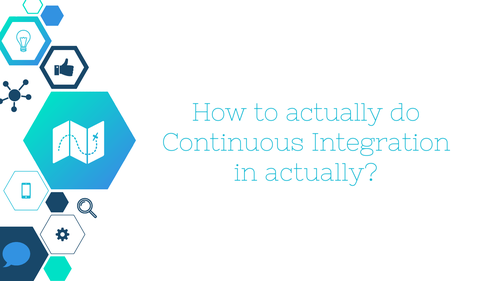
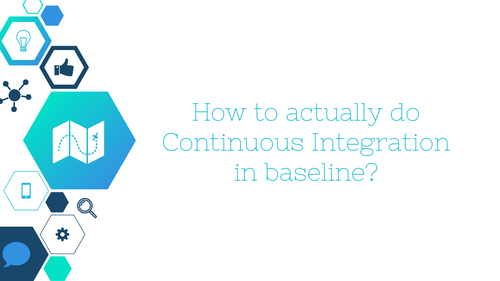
in actually: actually -> baseline
